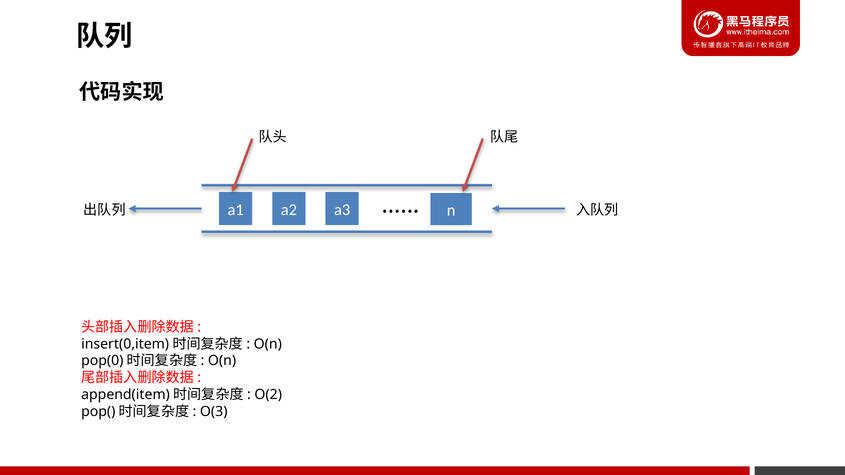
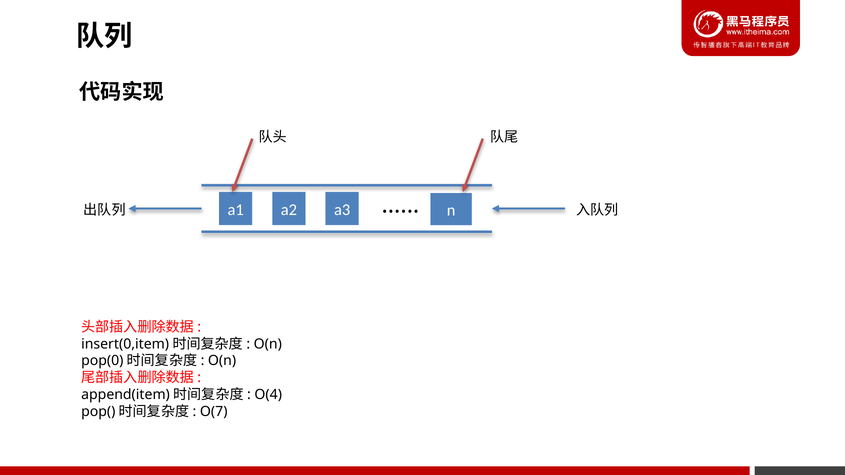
O(2: O(2 -> O(4
O(3: O(3 -> O(7
